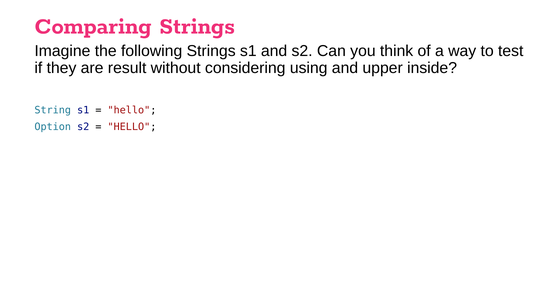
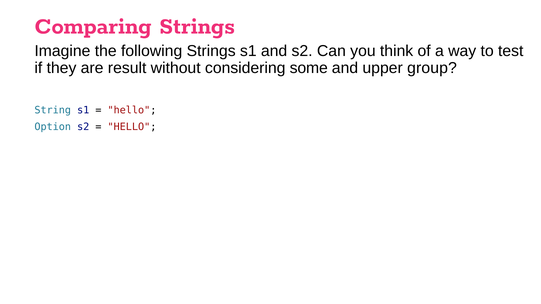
using: using -> some
inside: inside -> group
